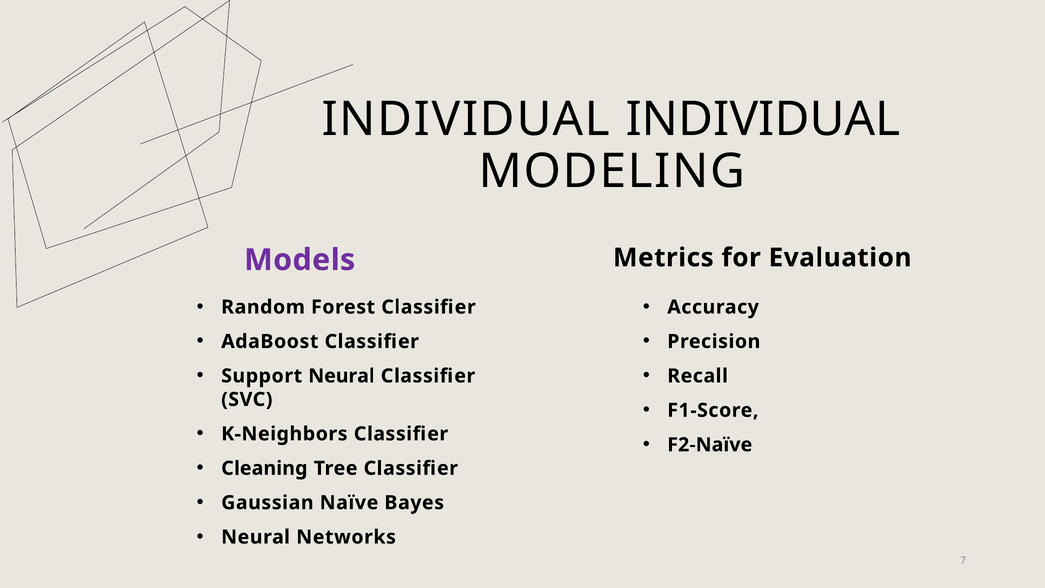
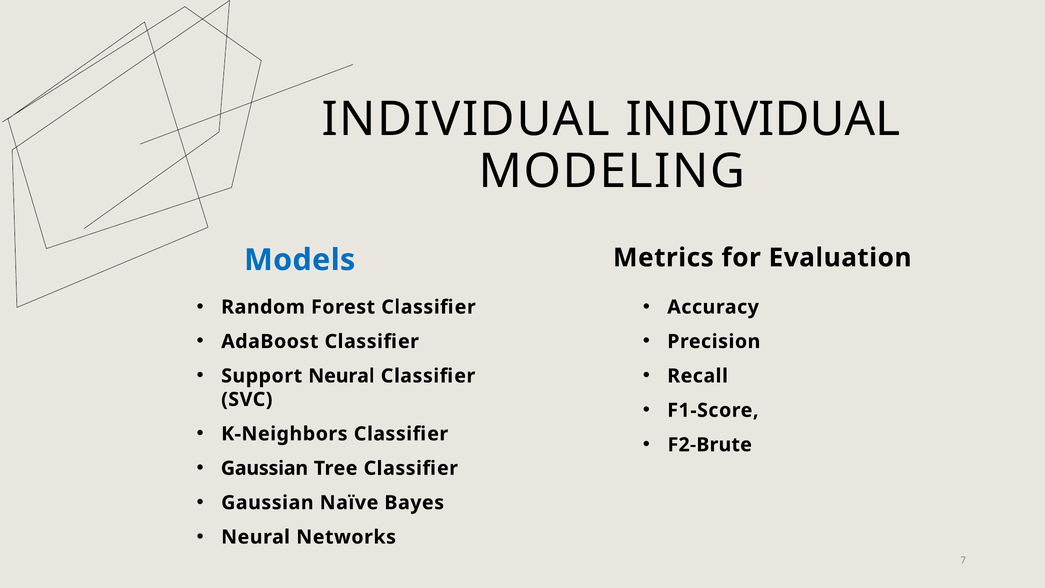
Models colour: purple -> blue
F2-Naïve: F2-Naïve -> F2-Brute
Cleaning at (264, 468): Cleaning -> Gaussian
